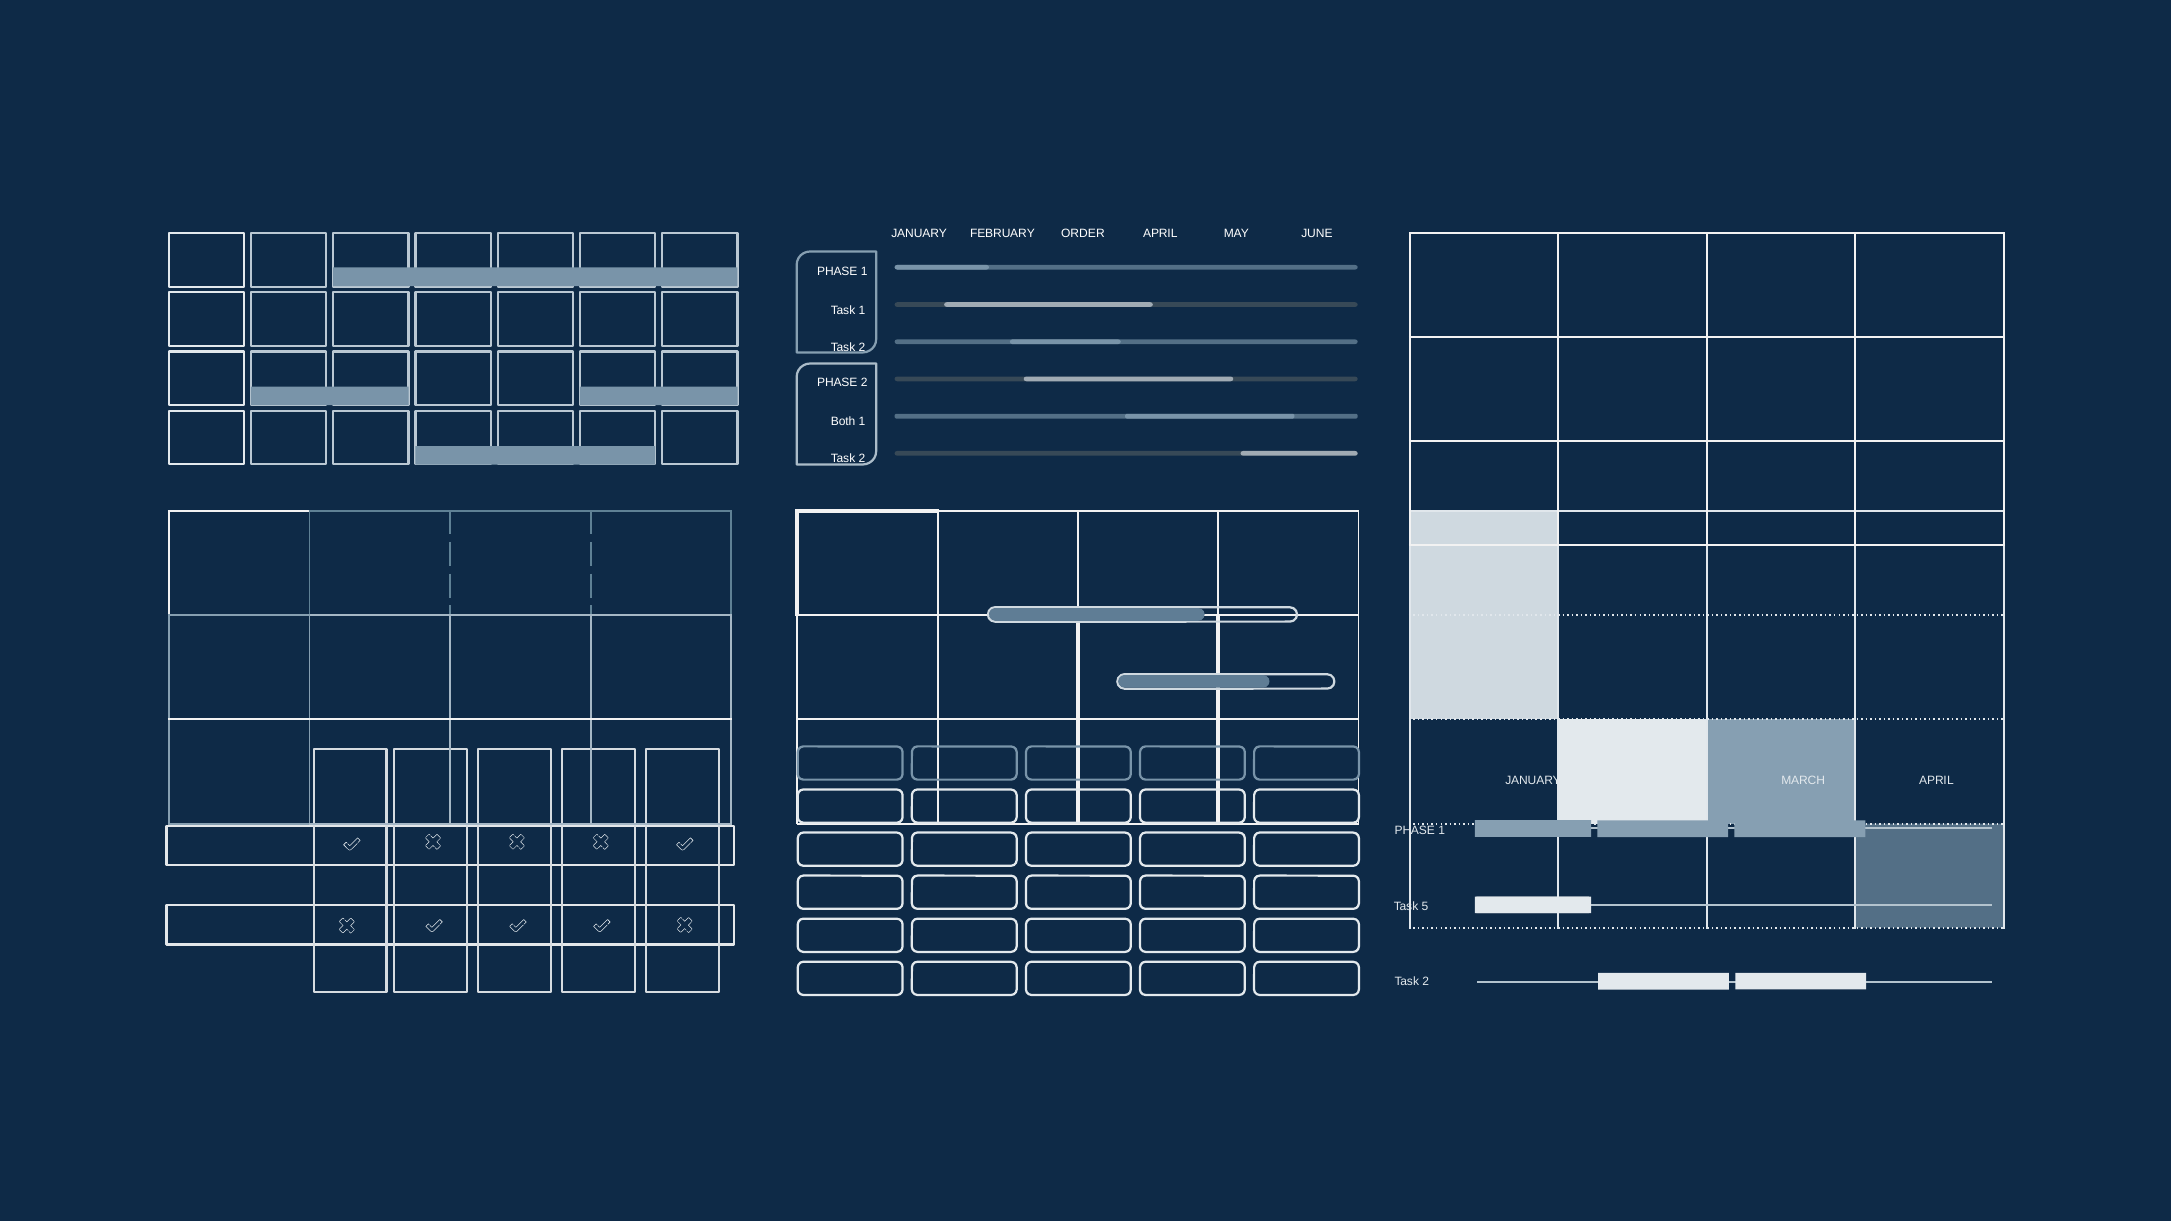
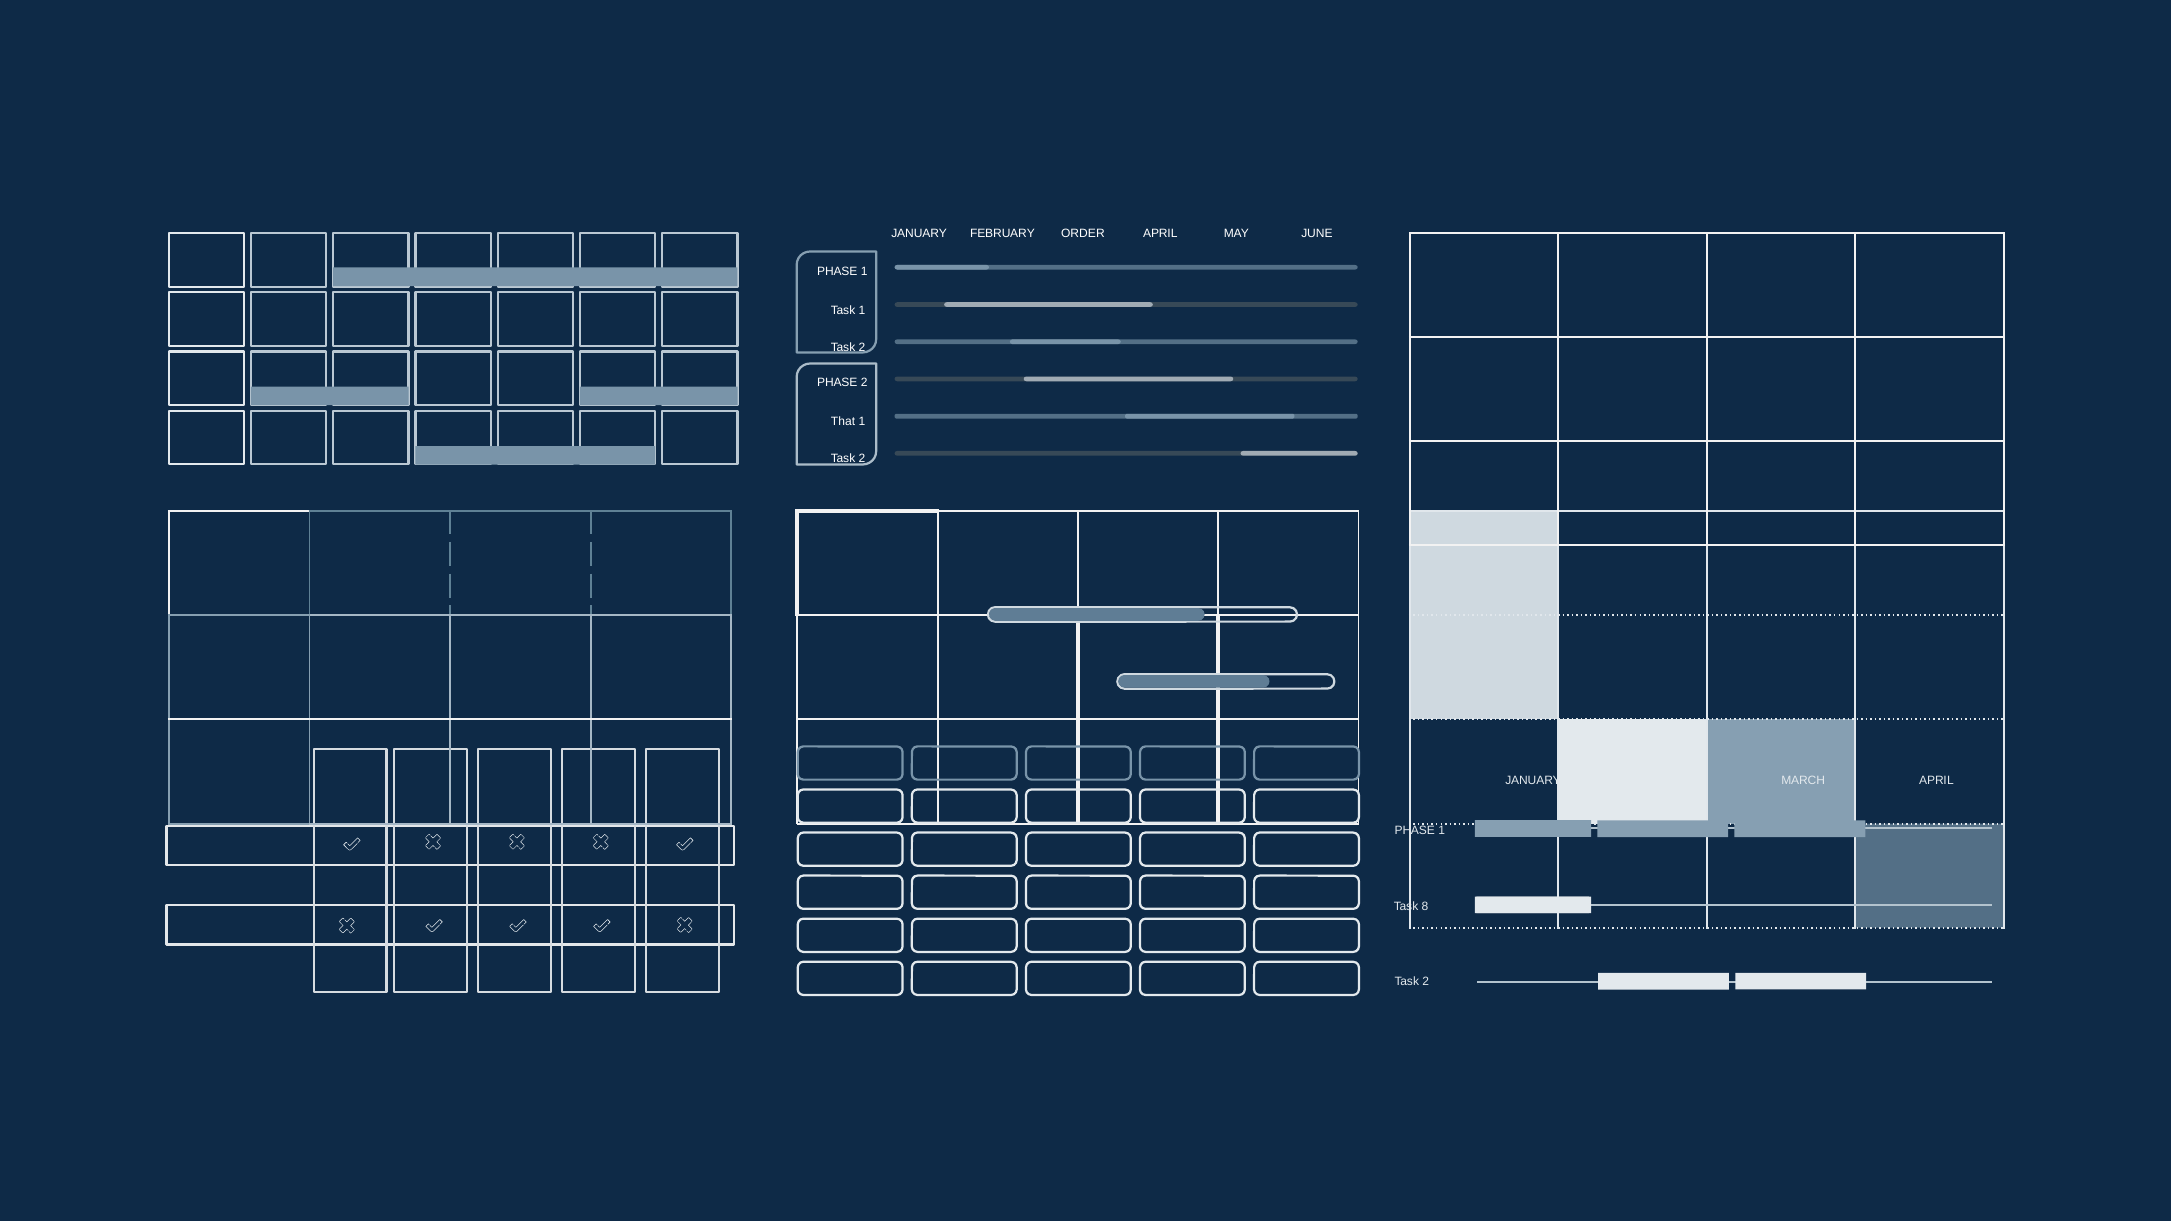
Both: Both -> That
5: 5 -> 8
